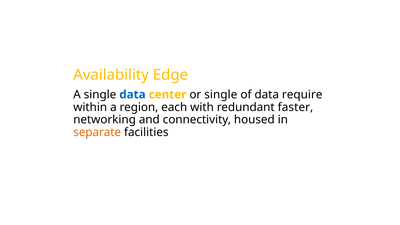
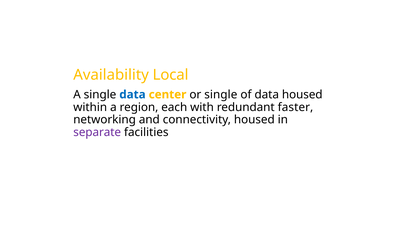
Edge: Edge -> Local
data require: require -> housed
separate colour: orange -> purple
